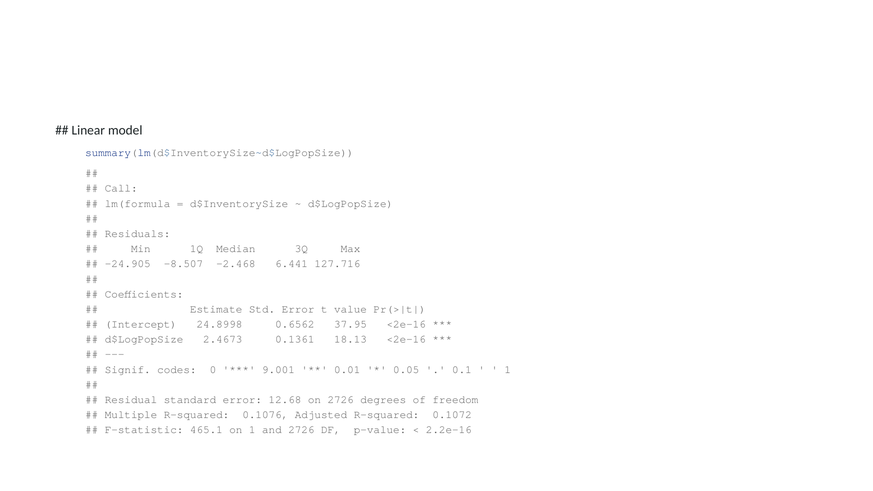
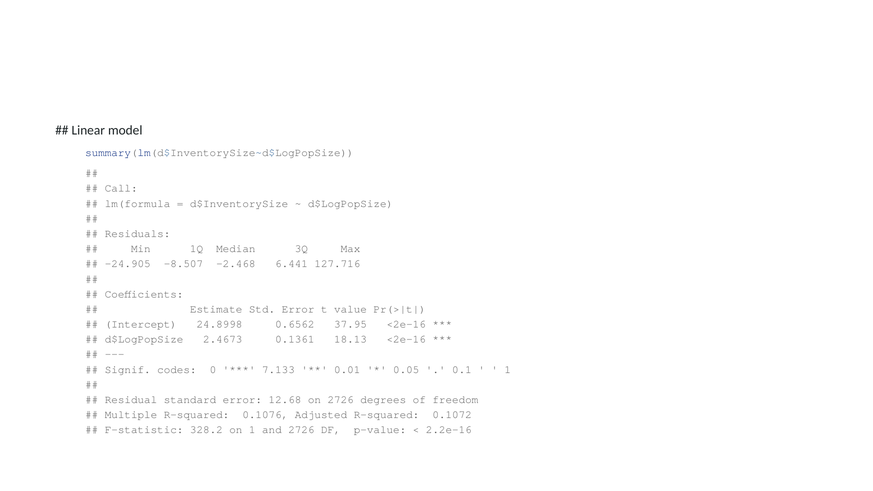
9.001: 9.001 -> 7.133
465.1: 465.1 -> 328.2
